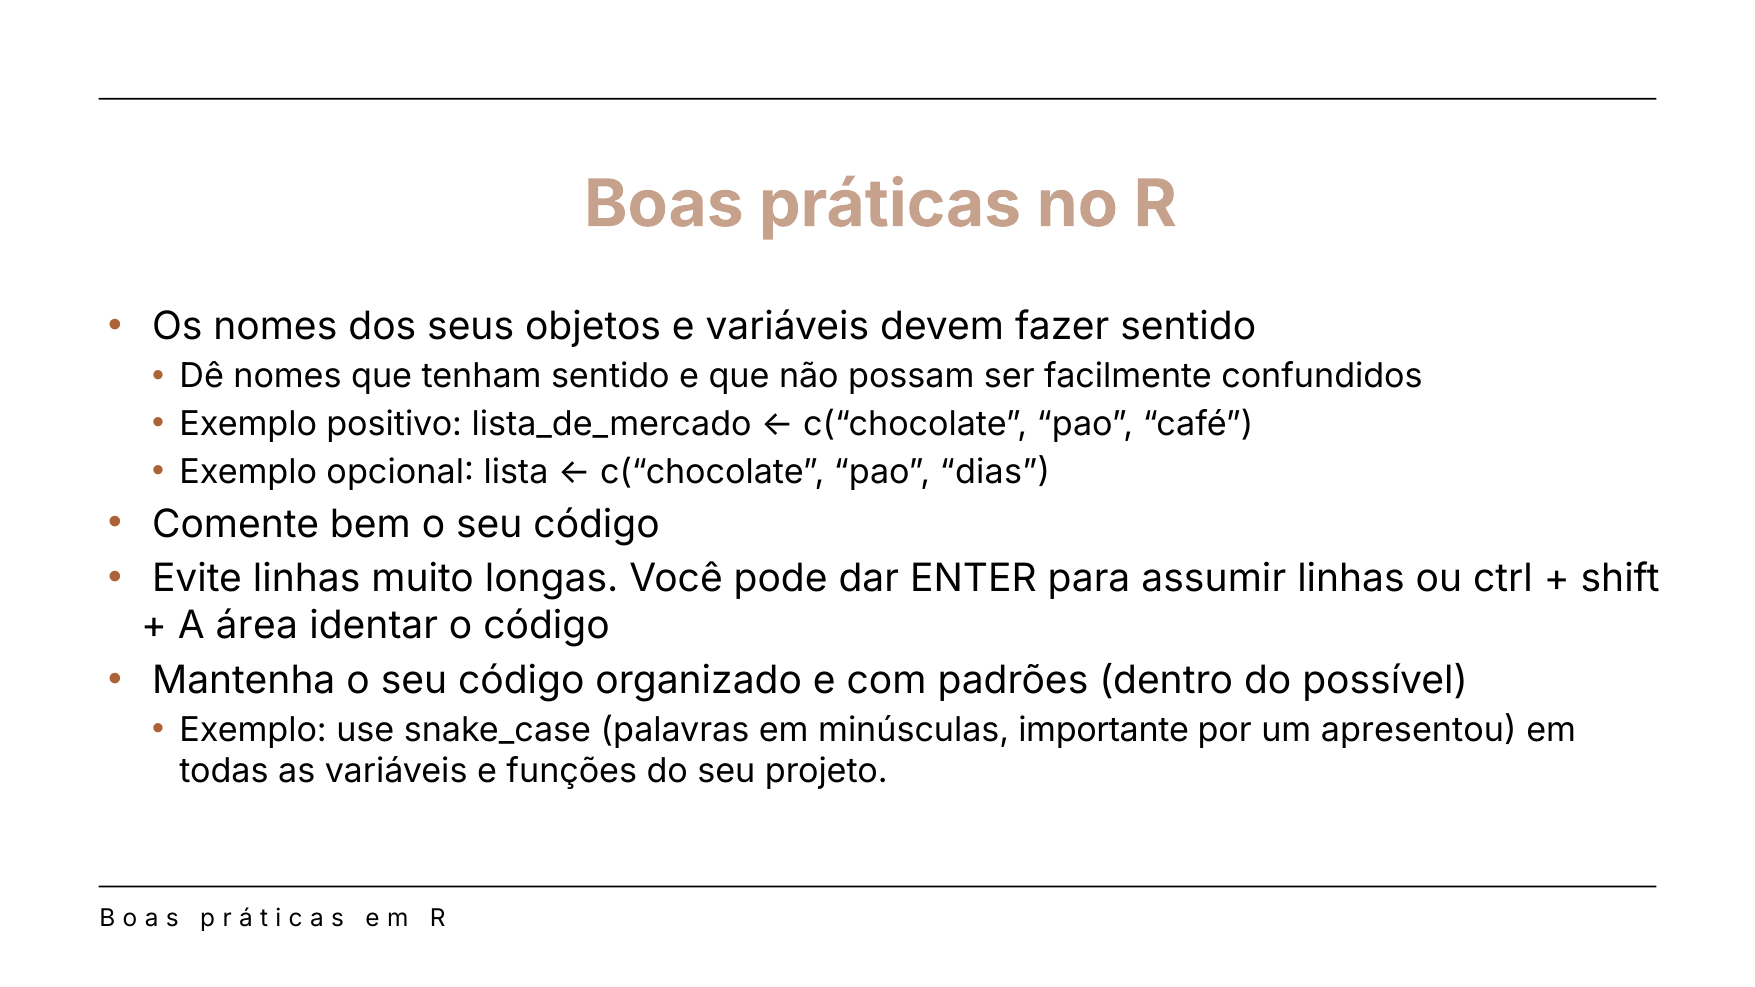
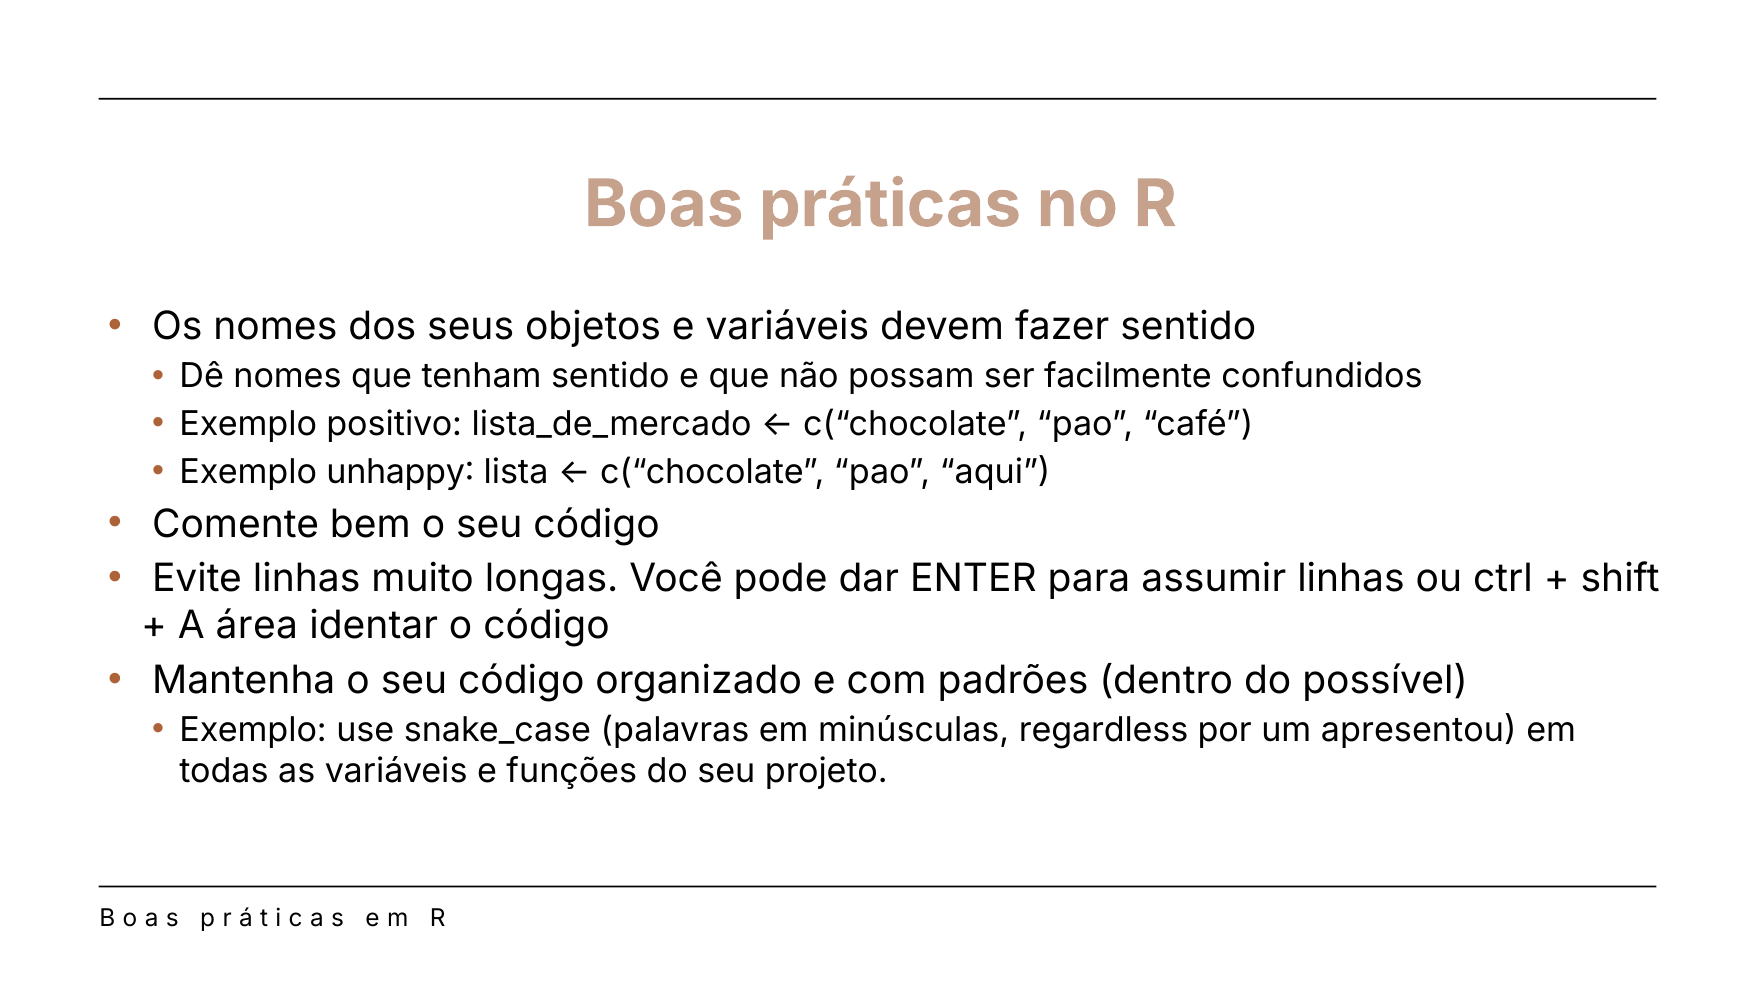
opcional: opcional -> unhappy
dias: dias -> aqui
importante: importante -> regardless
